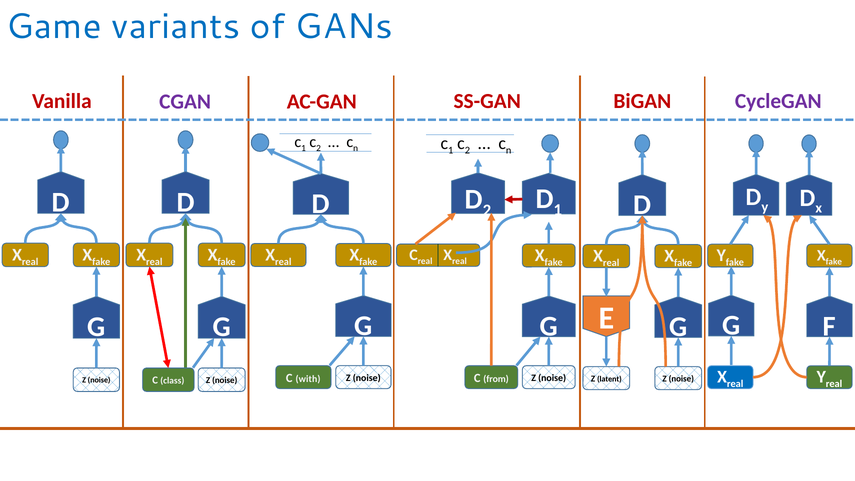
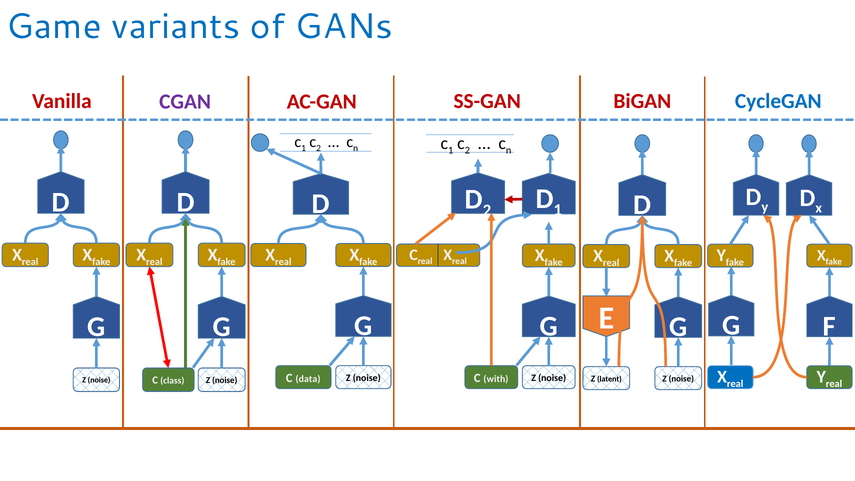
CycleGAN colour: purple -> blue
with: with -> data
from: from -> with
